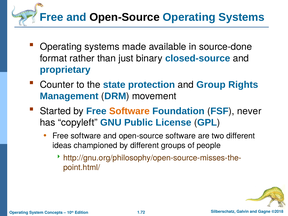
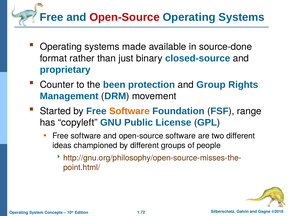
Open-Source at (125, 17) colour: black -> red
state: state -> been
never: never -> range
